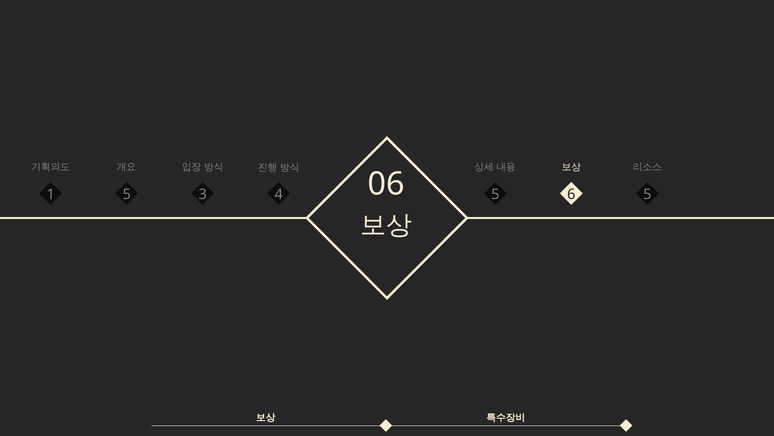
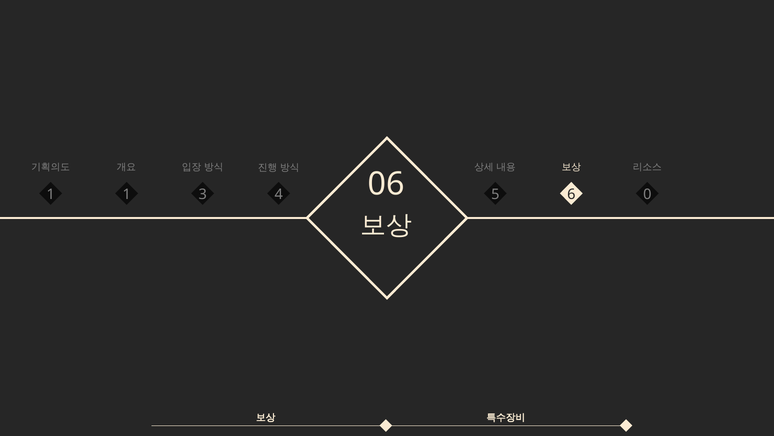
06 5: 5 -> 0
1 5: 5 -> 1
